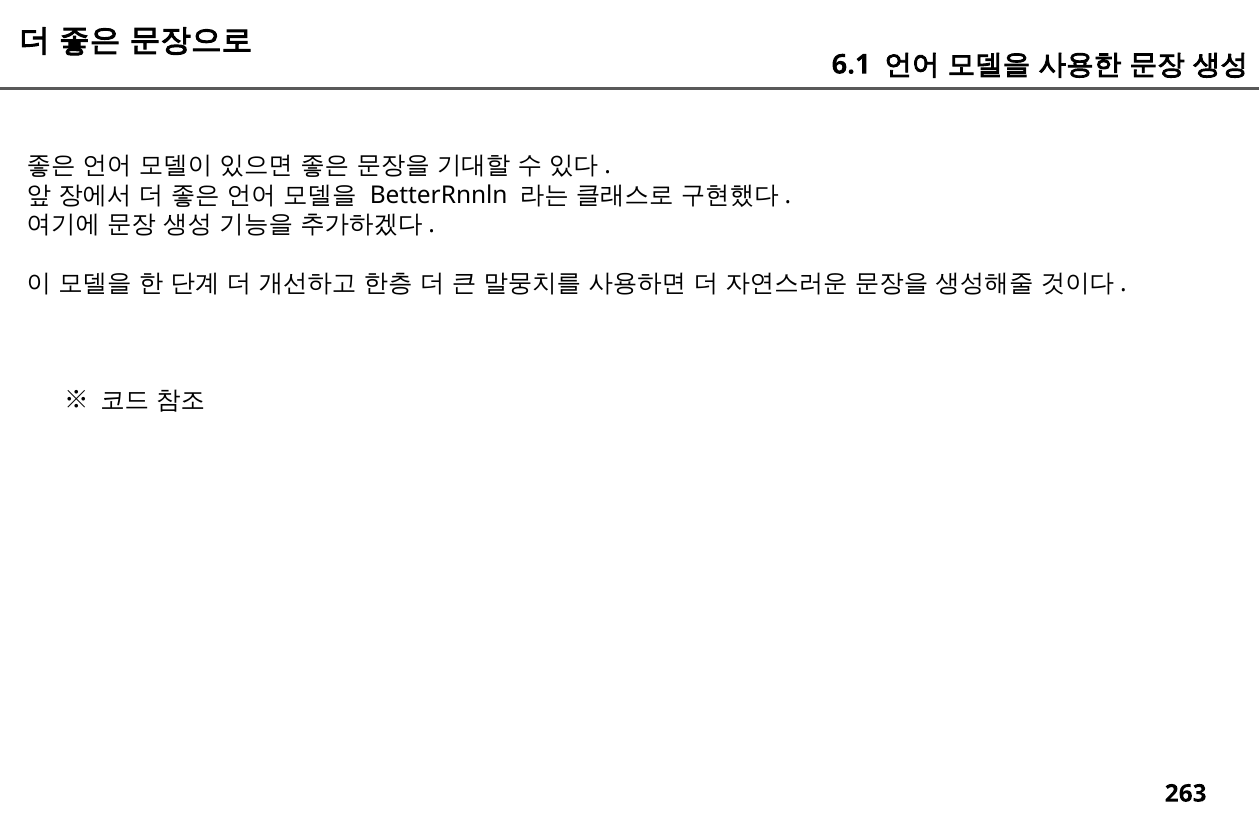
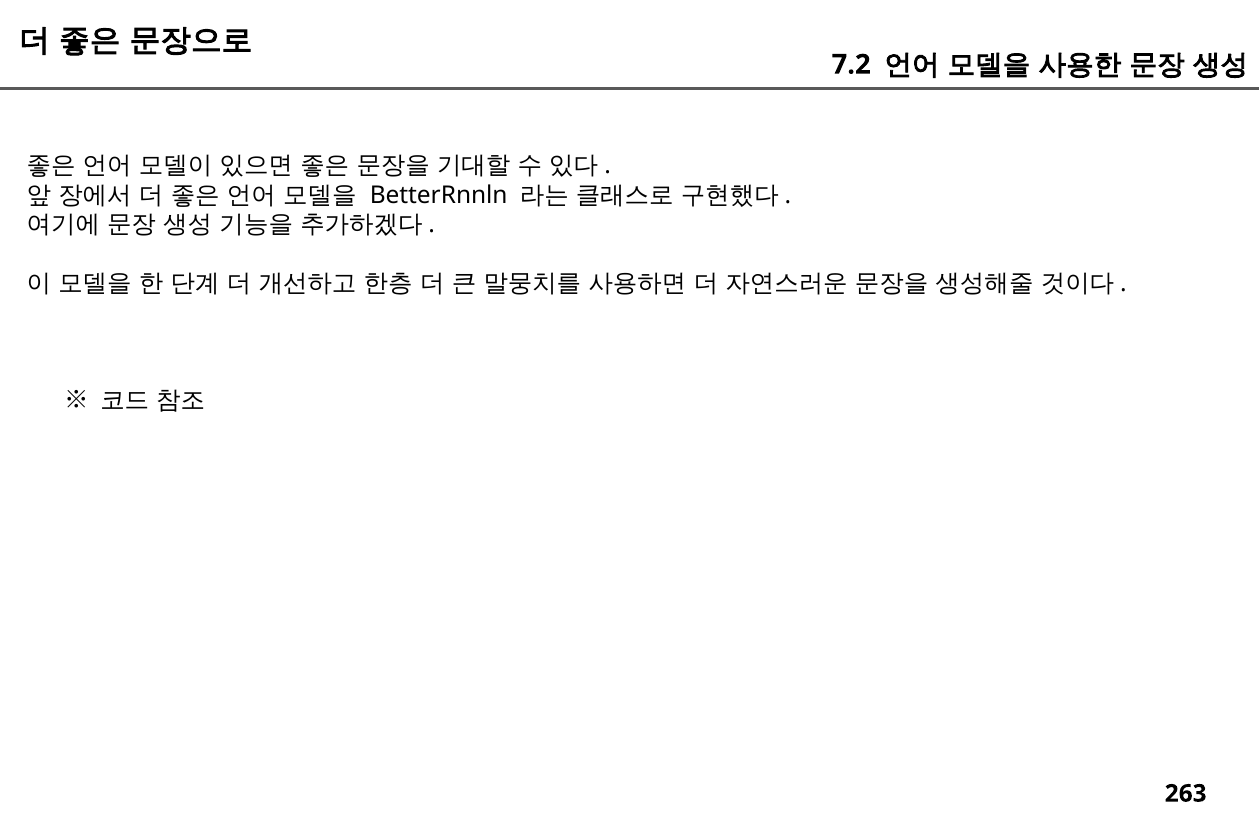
6.1: 6.1 -> 7.2
